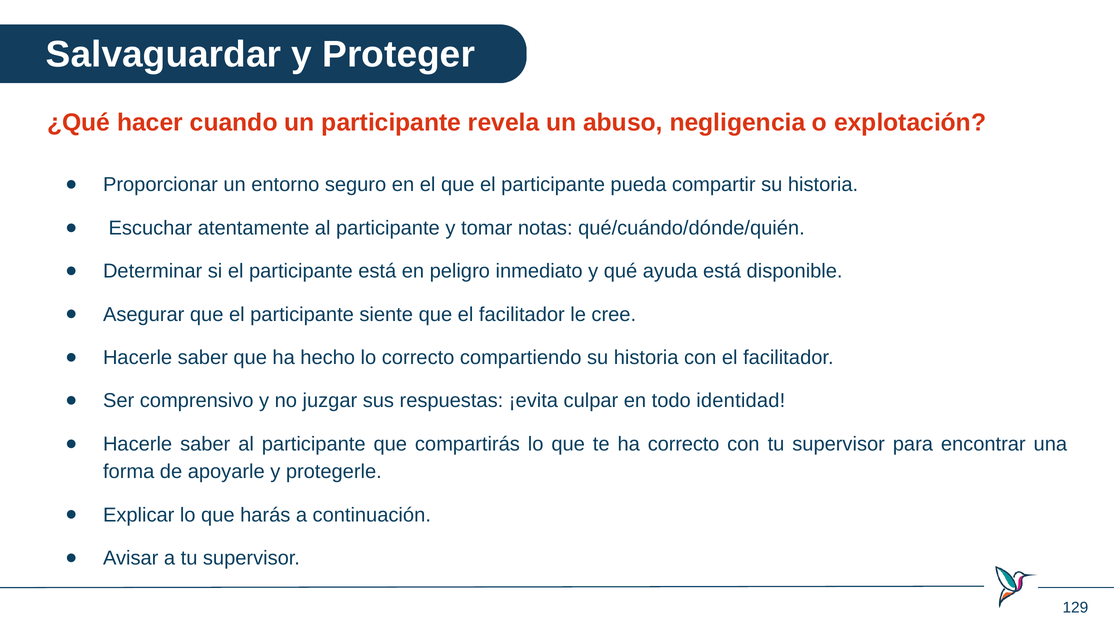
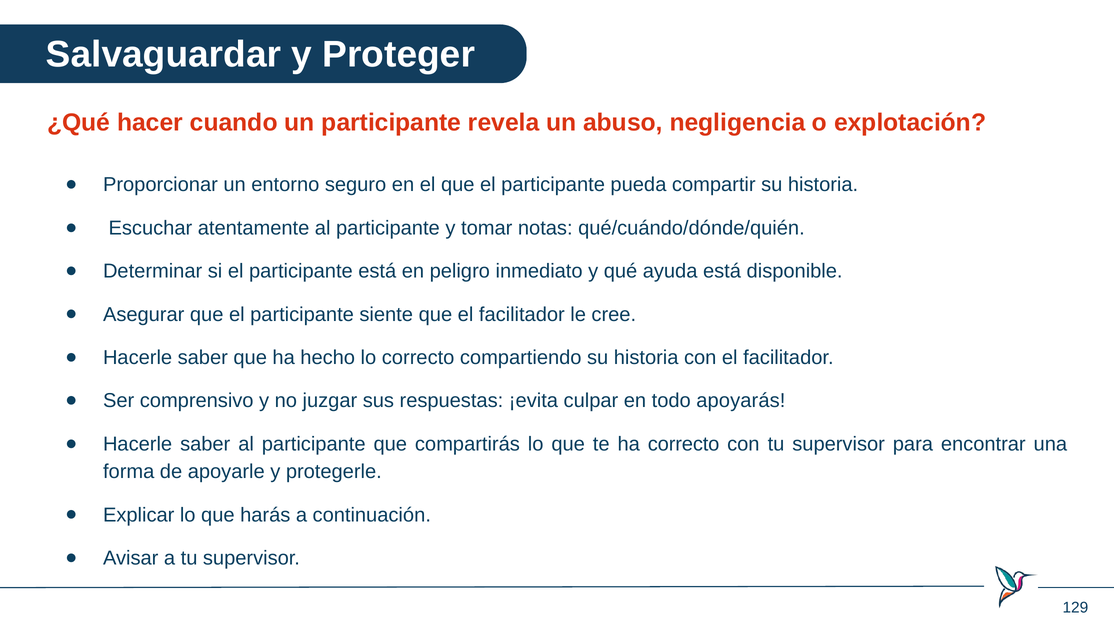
identidad: identidad -> apoyarás
